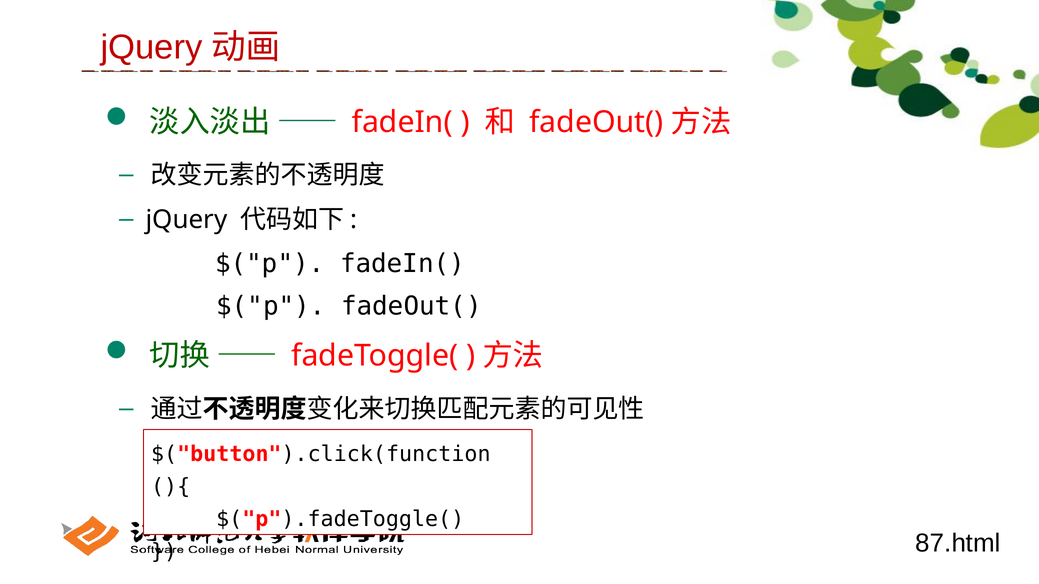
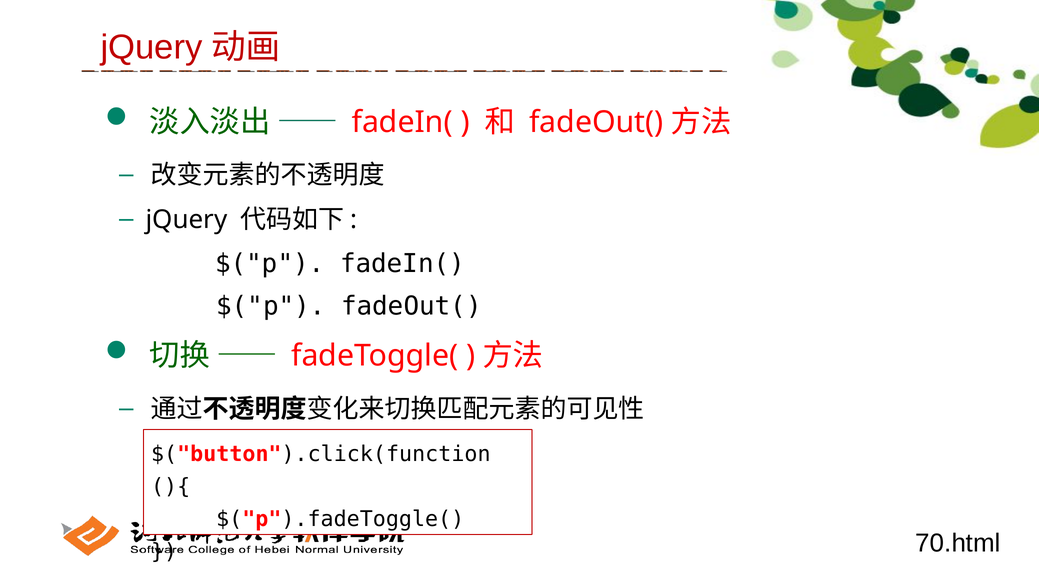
87.html: 87.html -> 70.html
